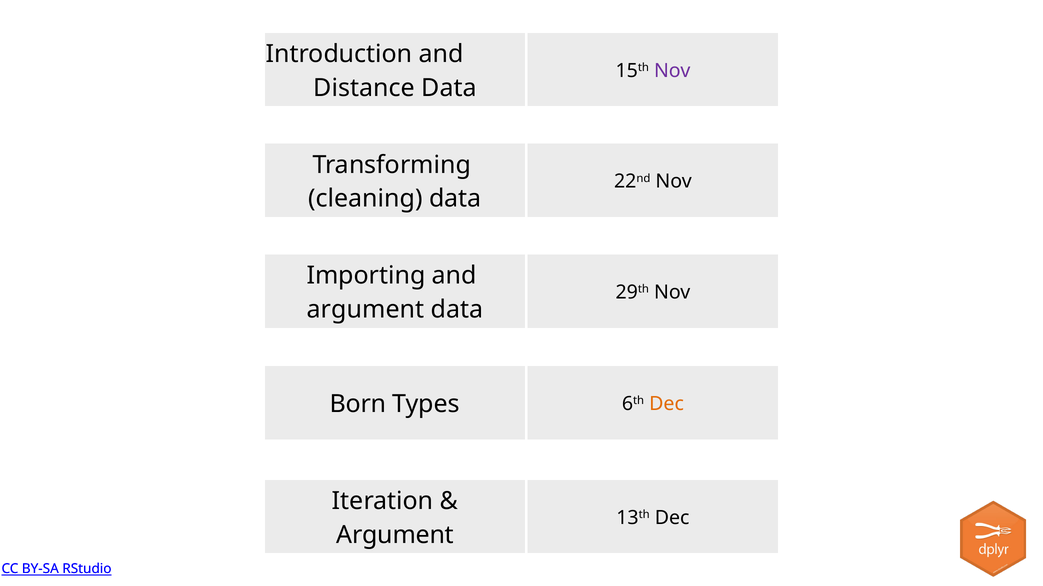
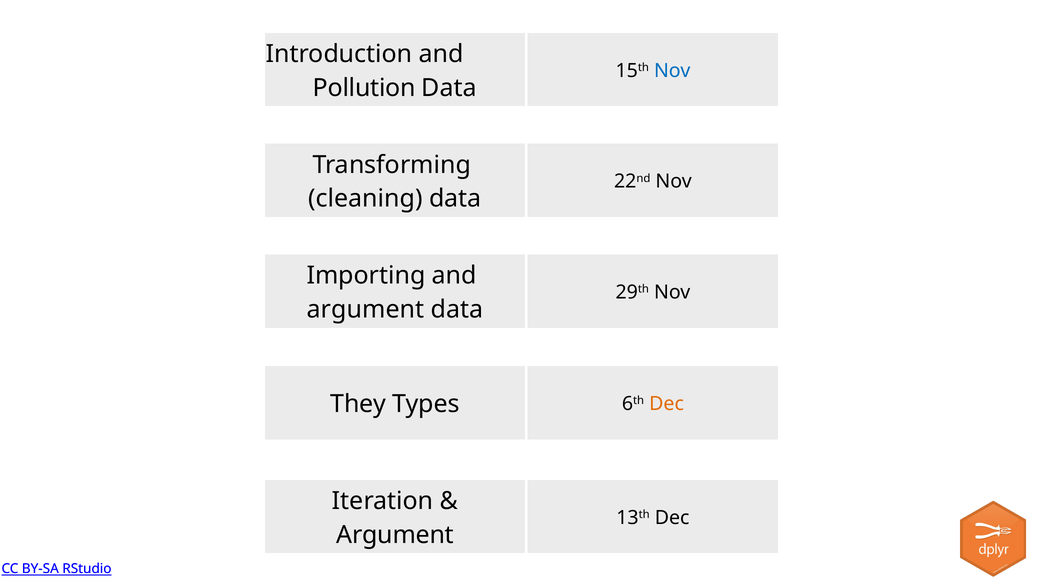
Nov at (672, 71) colour: purple -> blue
Distance: Distance -> Pollution
Born: Born -> They
